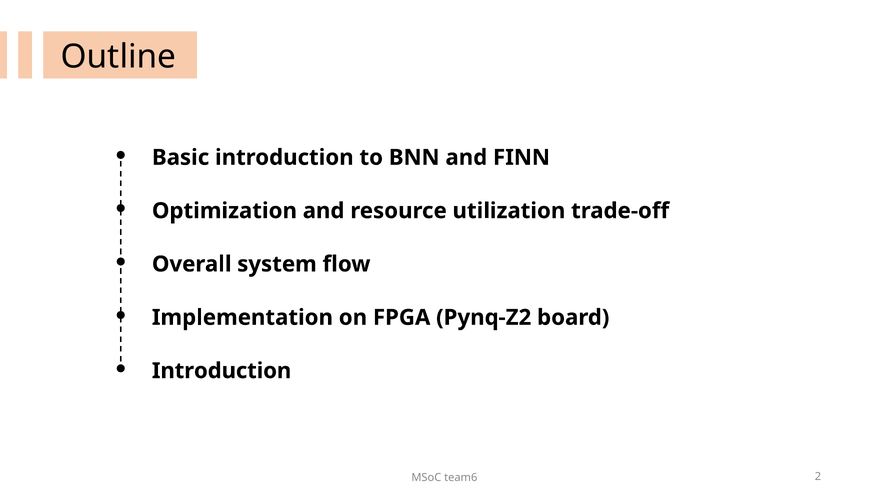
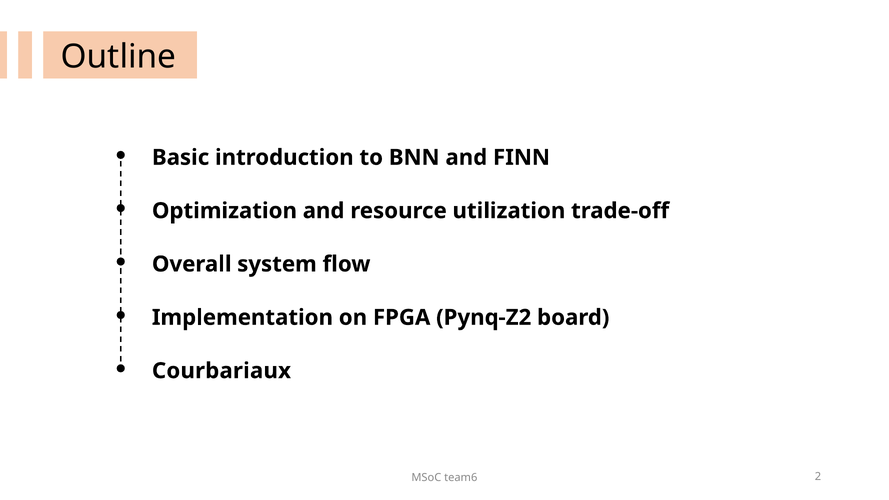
Introduction at (222, 371): Introduction -> Courbariaux
